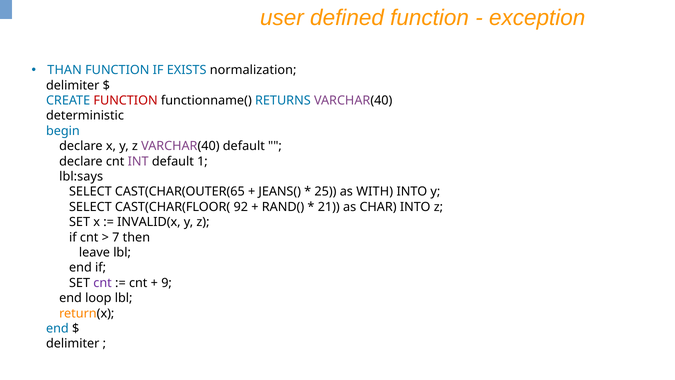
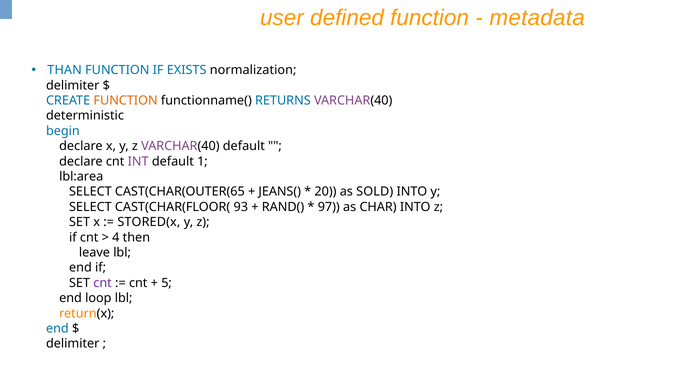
exception: exception -> metadata
FUNCTION at (126, 101) colour: red -> orange
lbl:says: lbl:says -> lbl:area
25: 25 -> 20
WITH: WITH -> SOLD
92: 92 -> 93
21: 21 -> 97
INVALID(x: INVALID(x -> STORED(x
7: 7 -> 4
9: 9 -> 5
